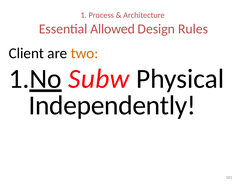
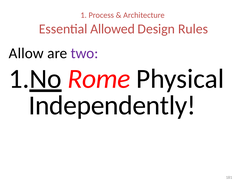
Client: Client -> Allow
two colour: orange -> purple
Subw: Subw -> Rome
